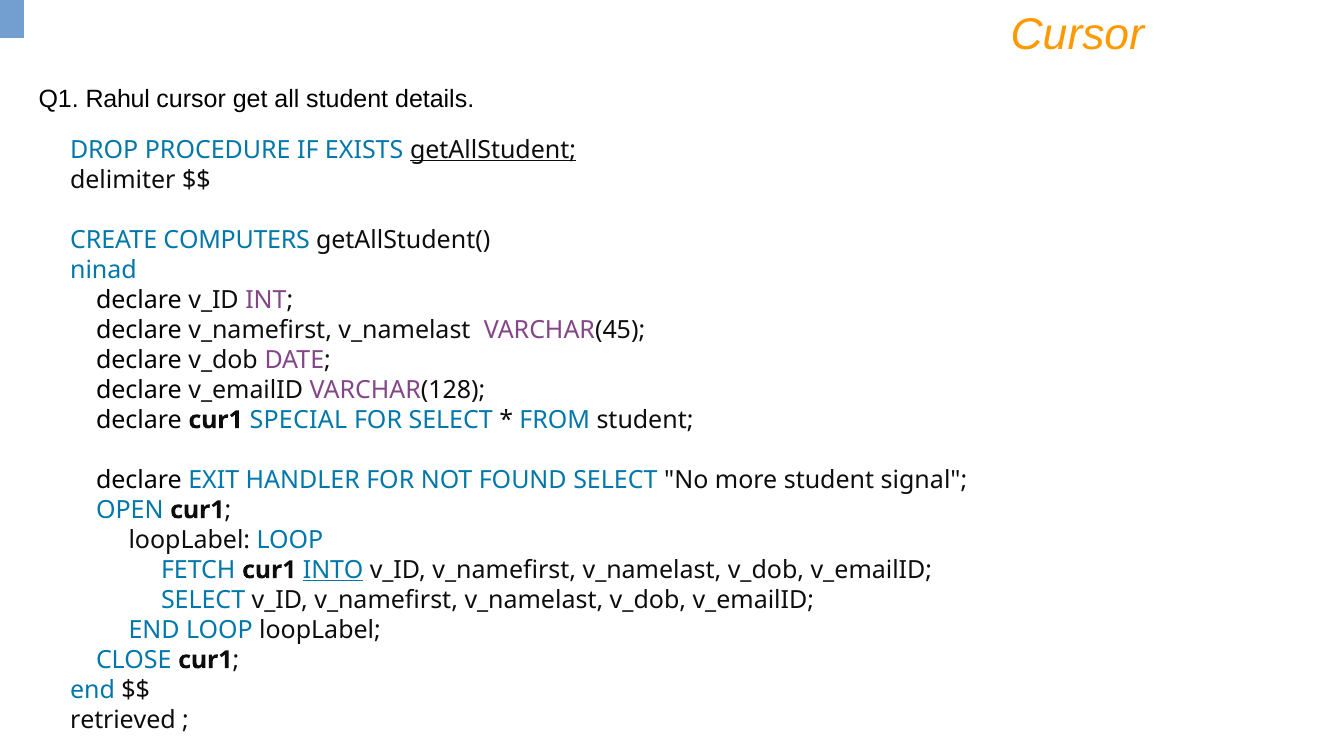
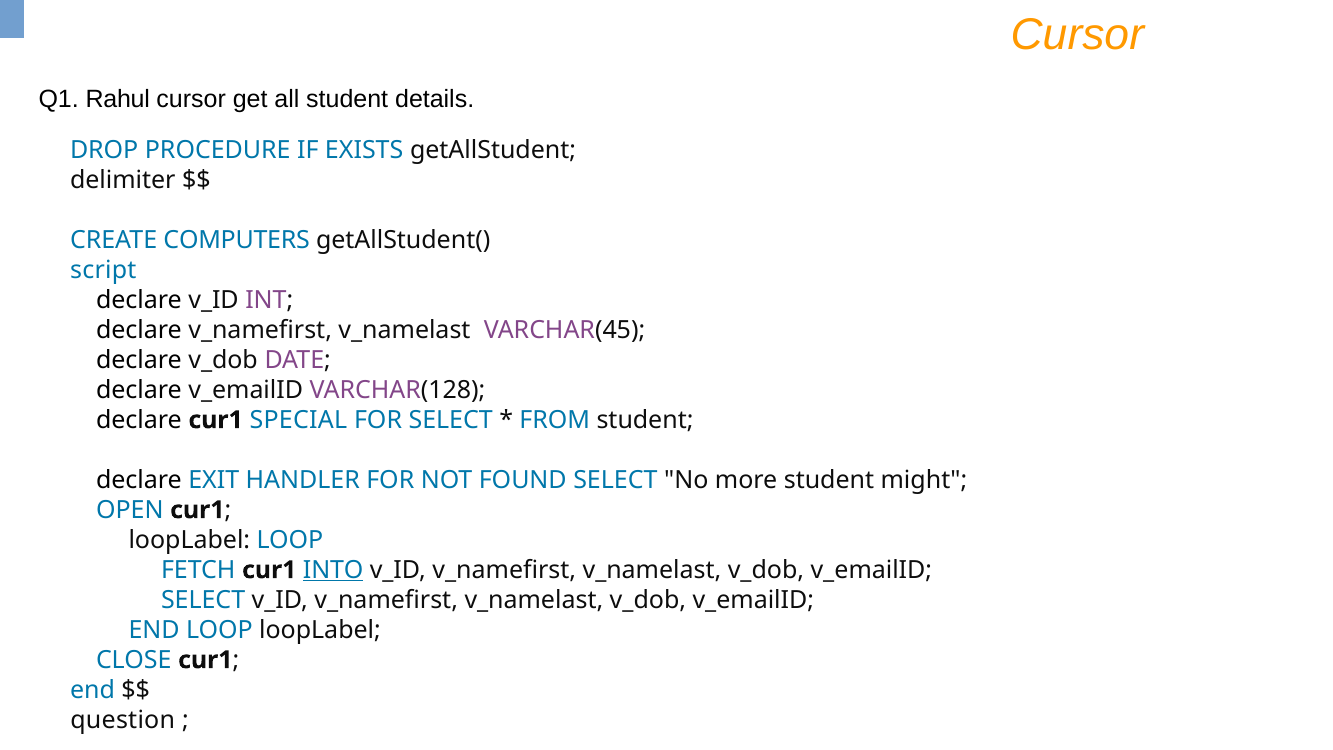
getAllStudent underline: present -> none
ninad: ninad -> script
signal: signal -> might
retrieved: retrieved -> question
